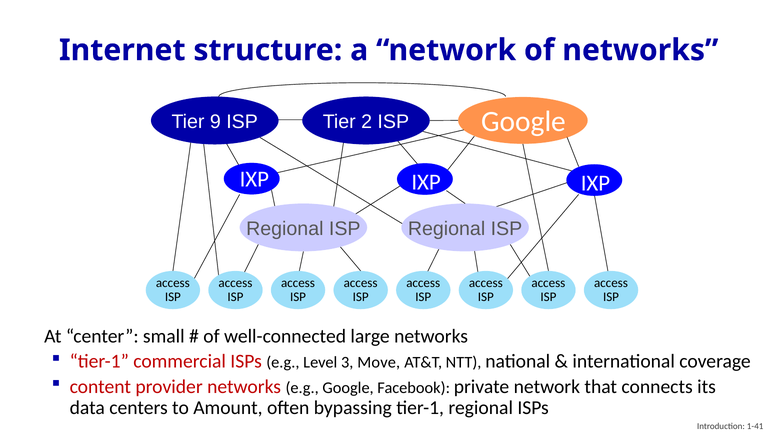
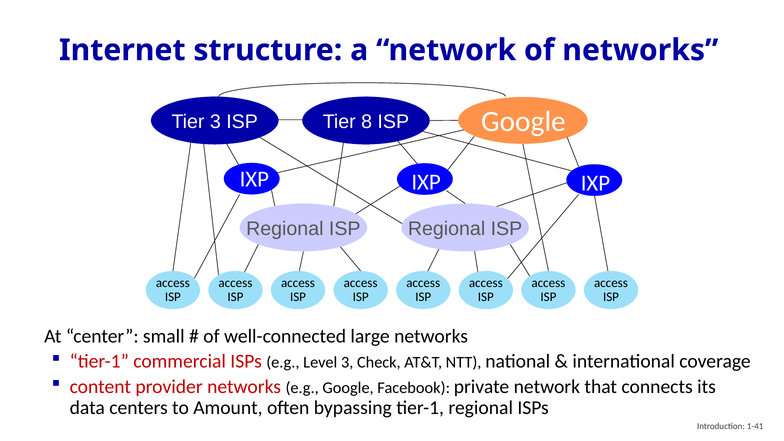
Tier 9: 9 -> 3
2: 2 -> 8
Move: Move -> Check
